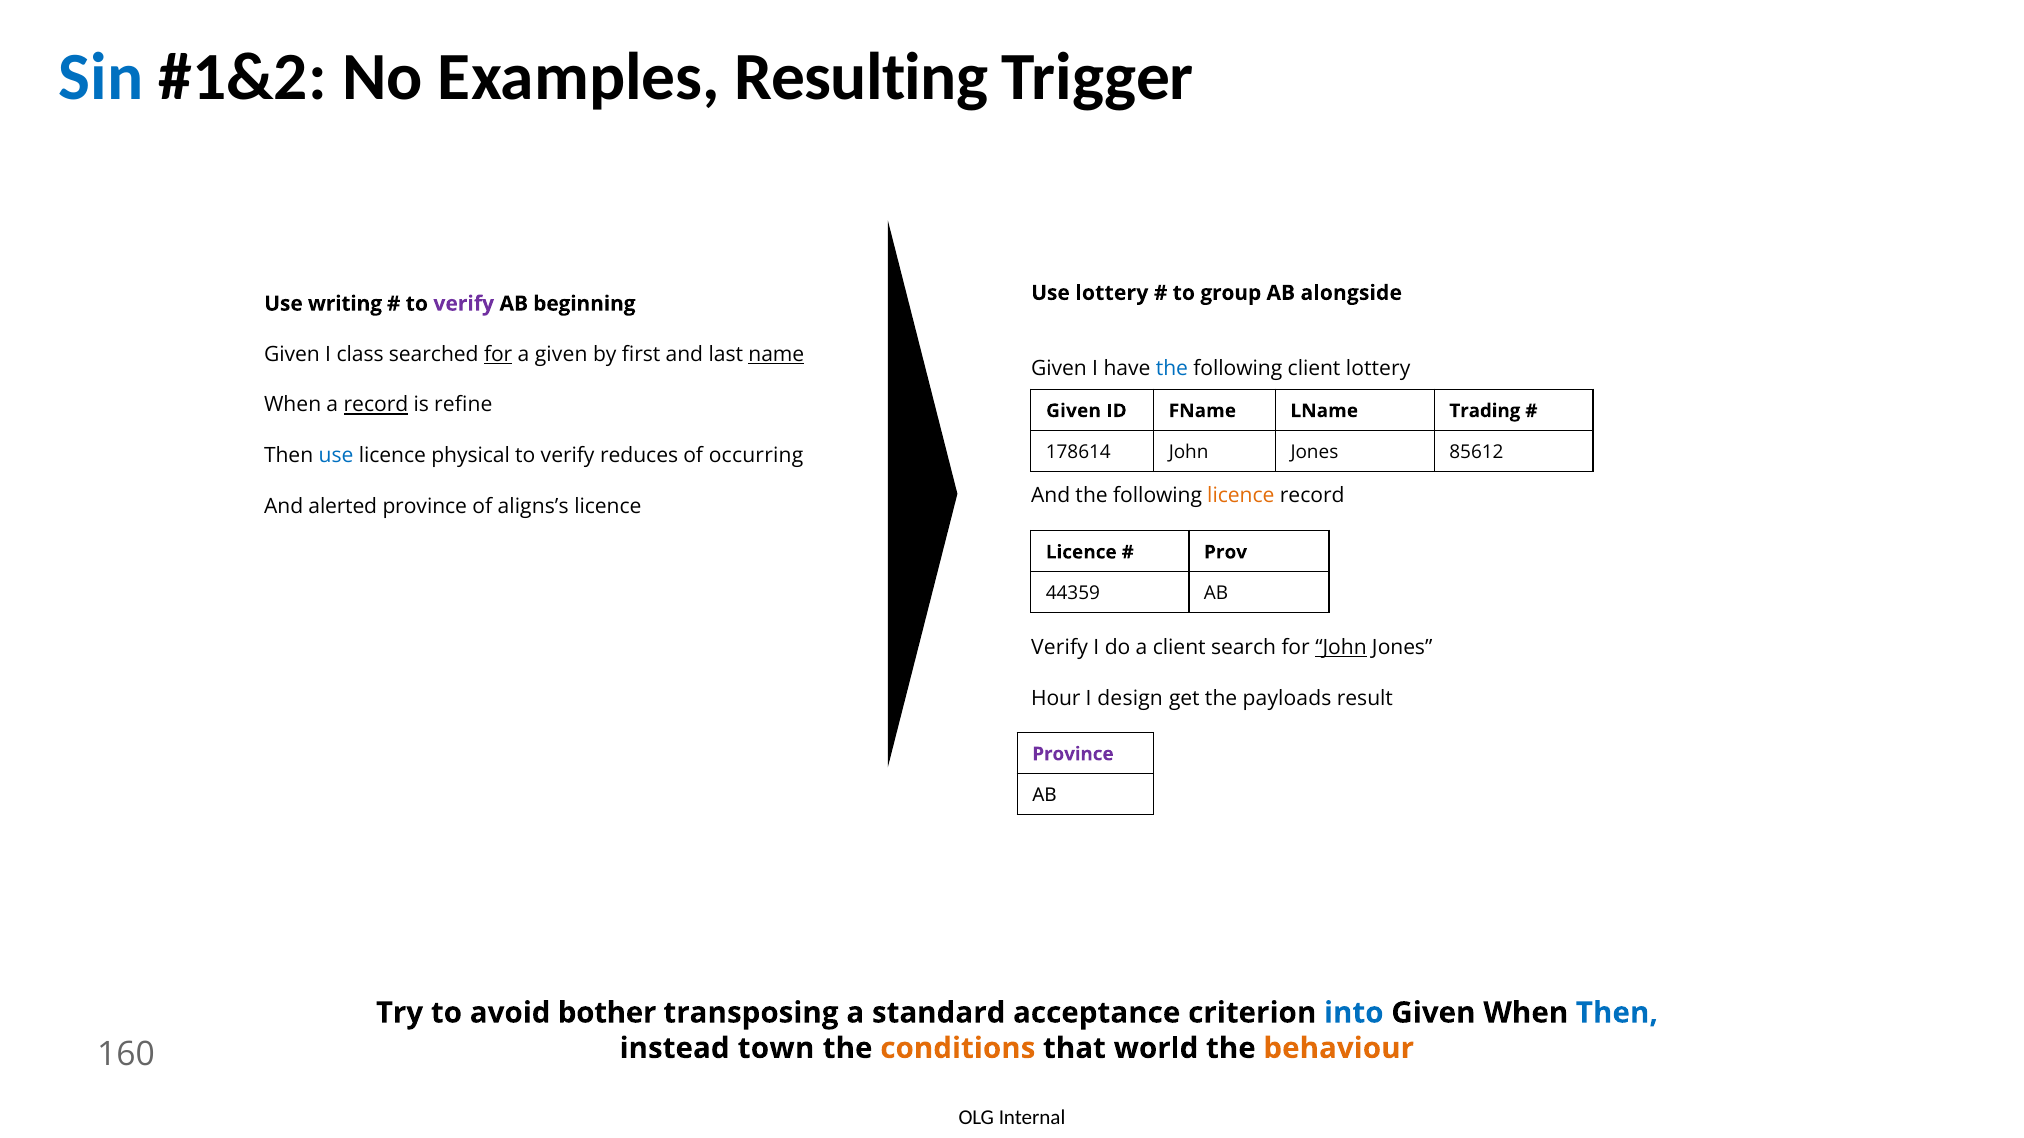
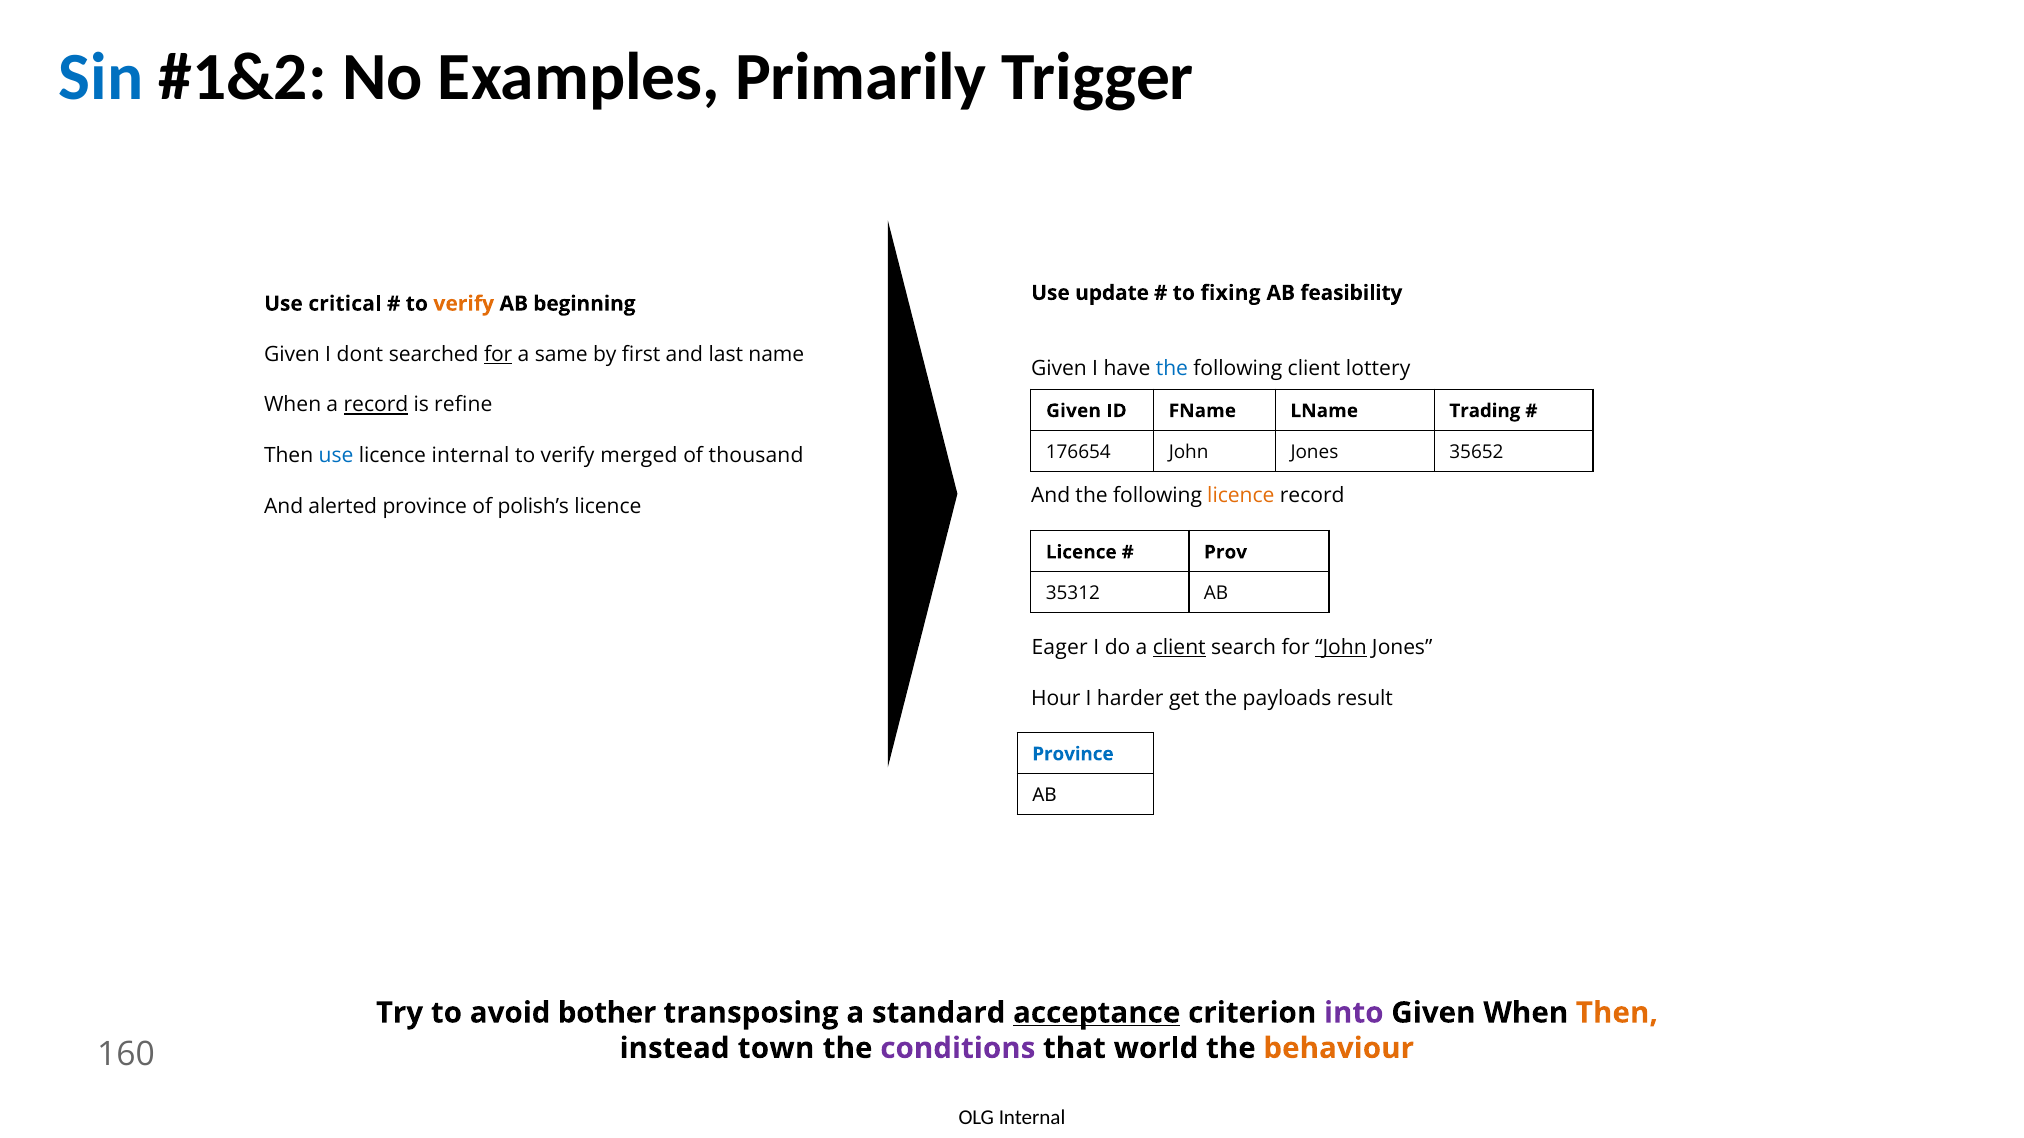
Resulting: Resulting -> Primarily
Use lottery: lottery -> update
group: group -> fixing
alongside: alongside -> feasibility
writing: writing -> critical
verify at (464, 304) colour: purple -> orange
class: class -> dont
a given: given -> same
name underline: present -> none
178614: 178614 -> 176654
85612: 85612 -> 35652
licence physical: physical -> internal
reduces: reduces -> merged
occurring: occurring -> thousand
aligns’s: aligns’s -> polish’s
44359: 44359 -> 35312
Verify at (1060, 648): Verify -> Eager
client at (1179, 648) underline: none -> present
design: design -> harder
Province at (1073, 754) colour: purple -> blue
acceptance underline: none -> present
into colour: blue -> purple
Then at (1617, 1013) colour: blue -> orange
conditions colour: orange -> purple
